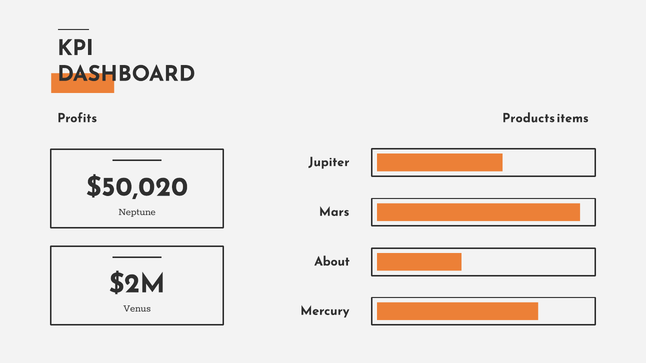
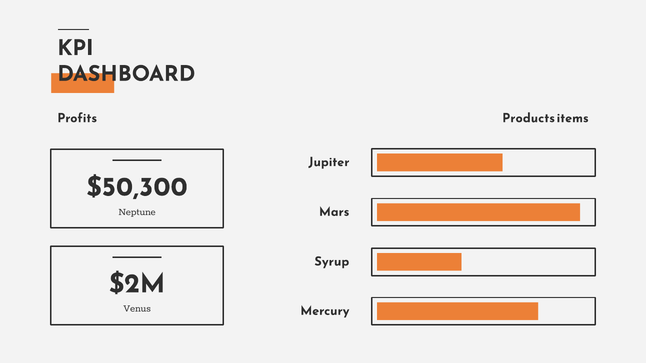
$50,020: $50,020 -> $50,300
About: About -> Syrup
